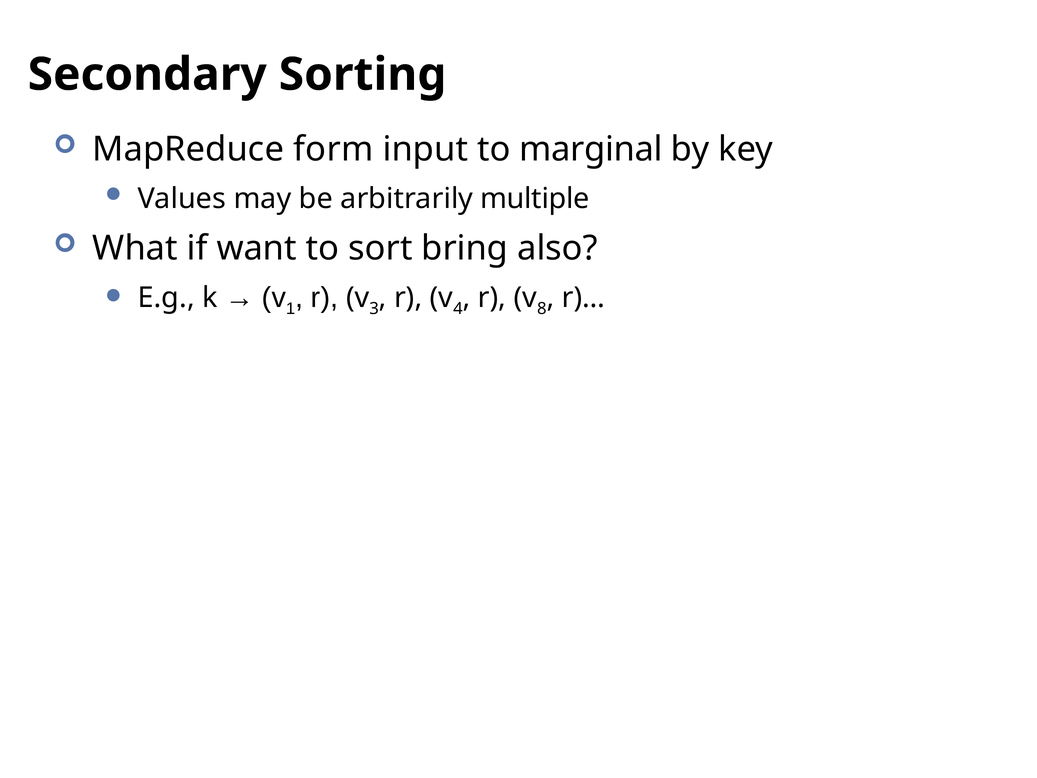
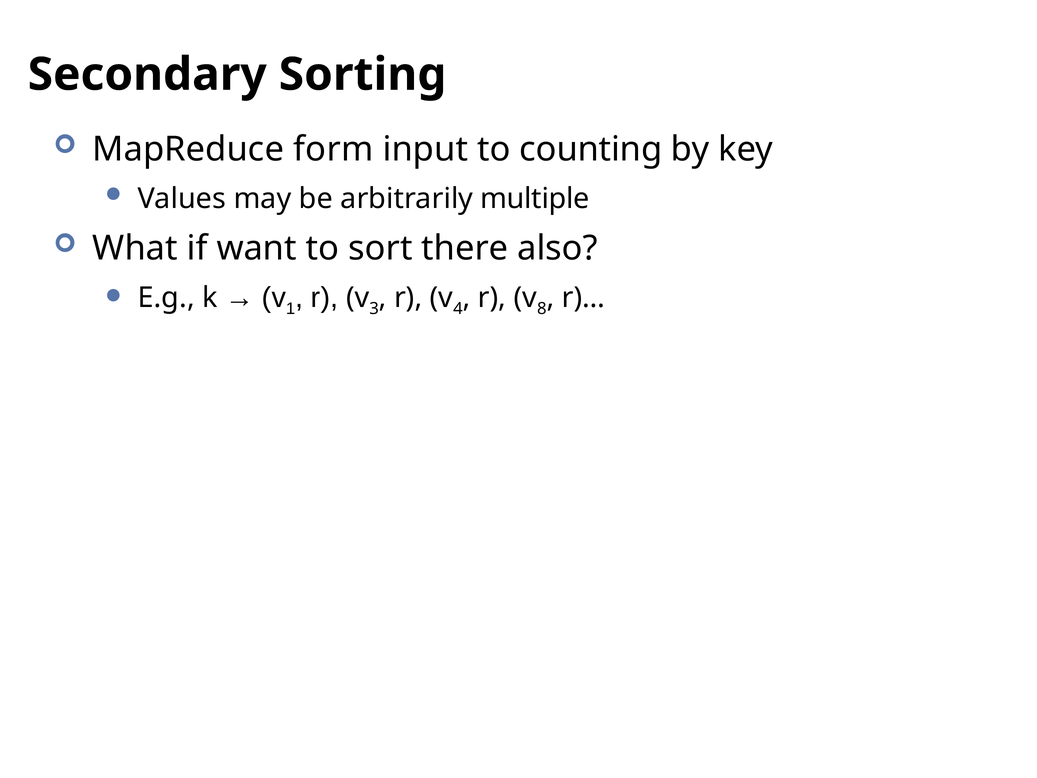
marginal: marginal -> counting
bring: bring -> there
